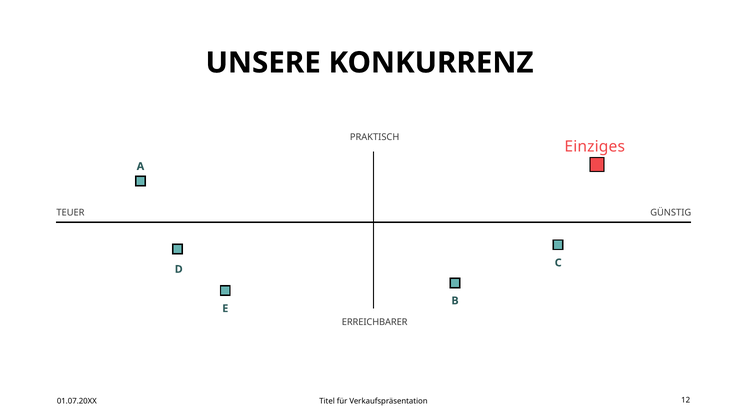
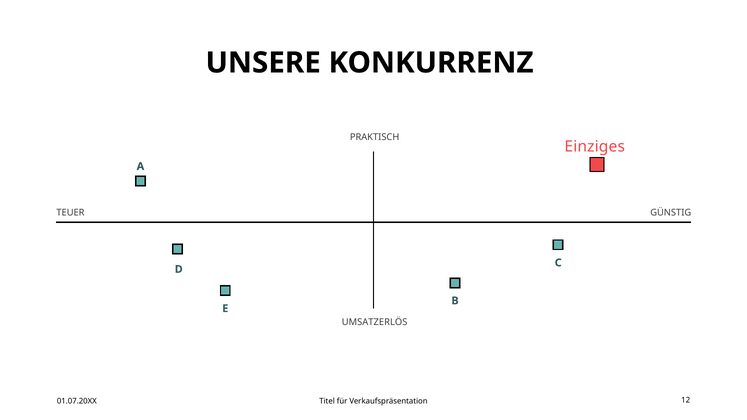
ERREICHBARER: ERREICHBARER -> UMSATZERLÖS
